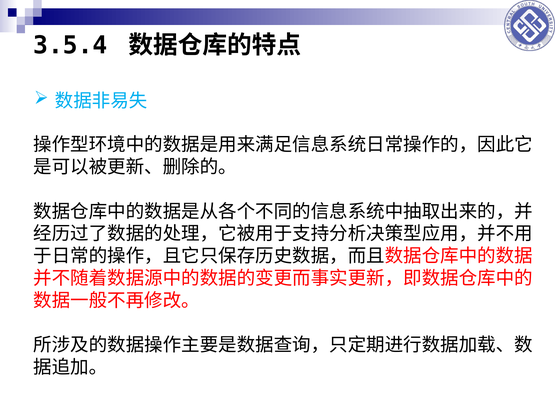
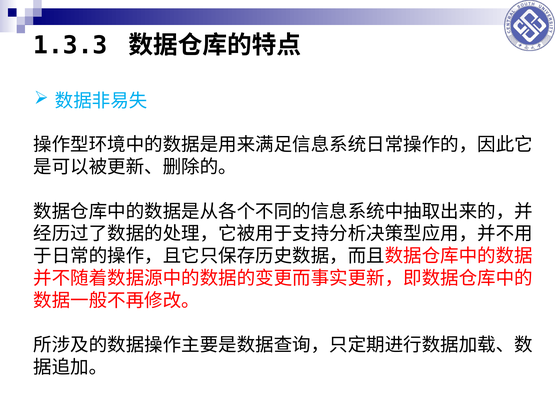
3.5.4: 3.5.4 -> 1.3.3
